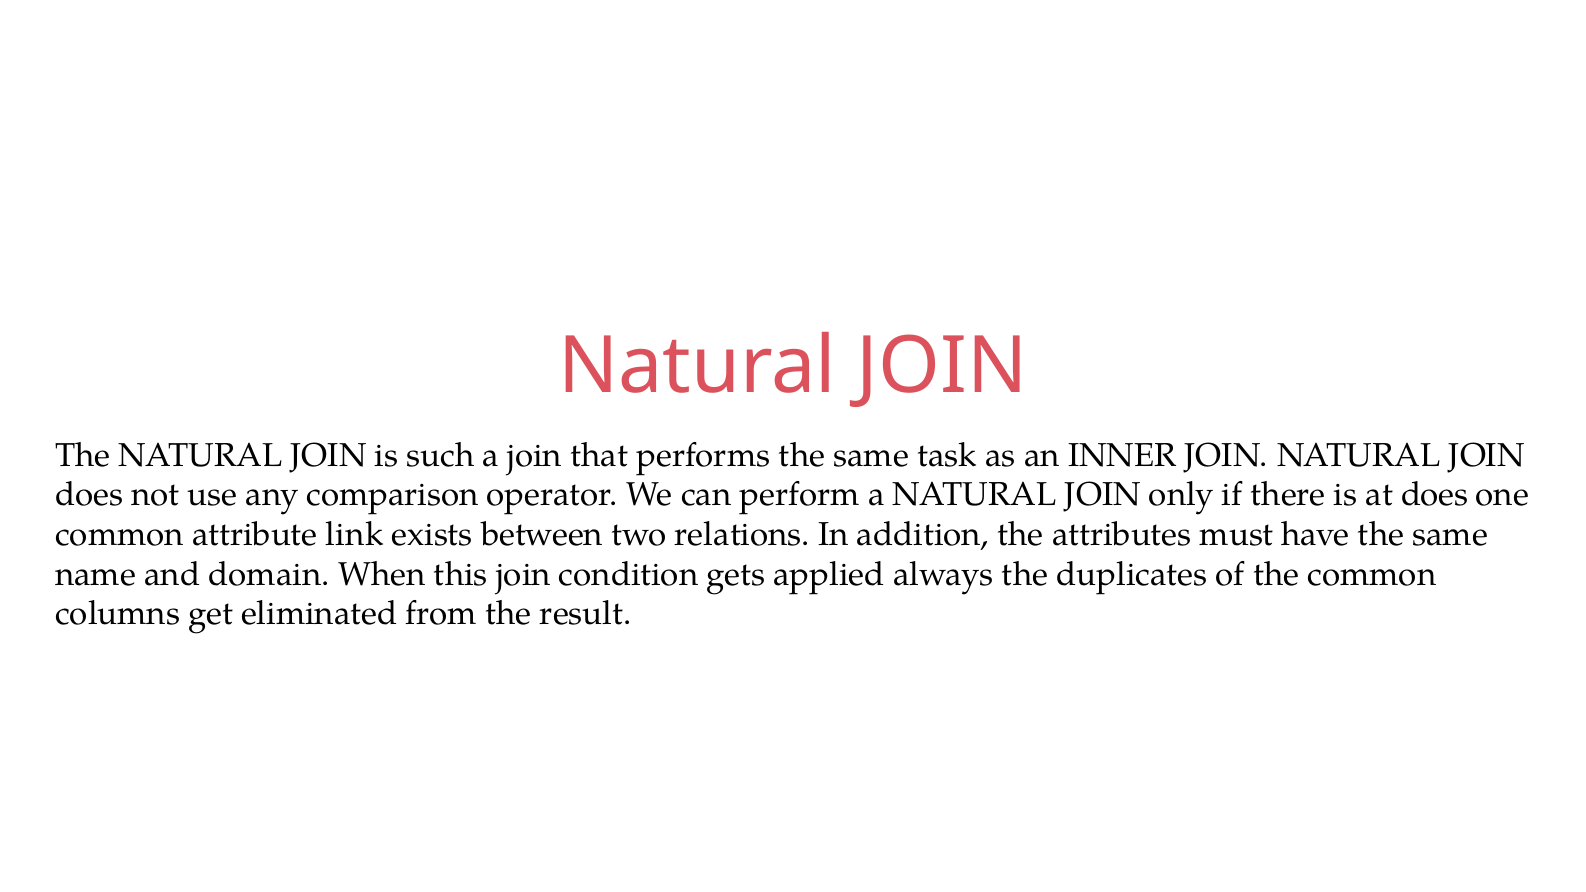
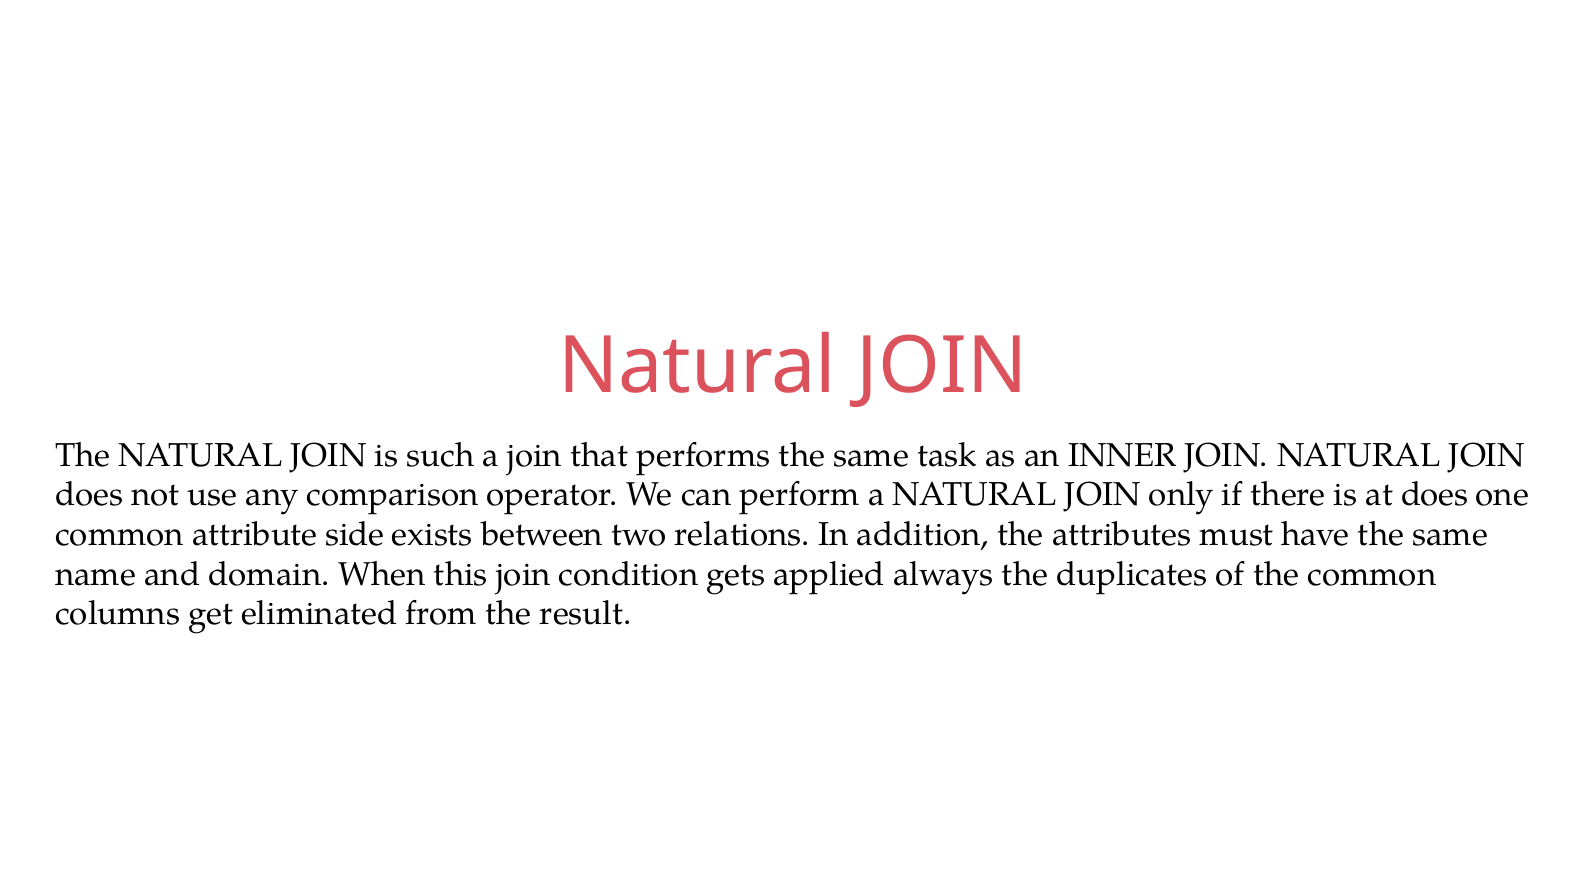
link: link -> side
